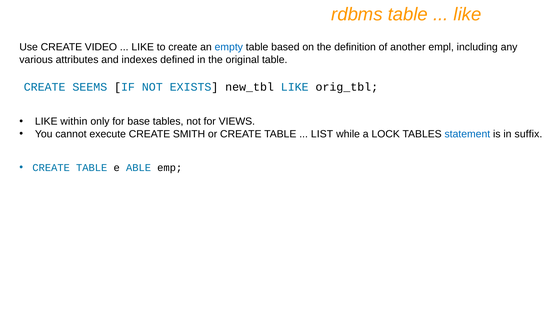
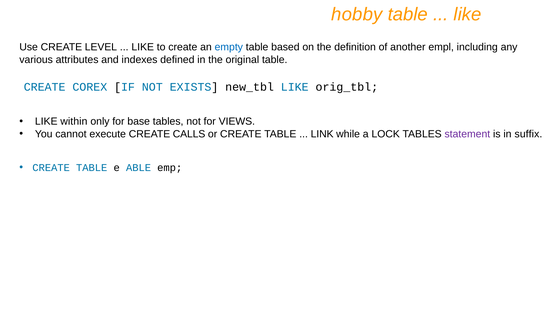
rdbms: rdbms -> hobby
VIDEO: VIDEO -> LEVEL
SEEMS: SEEMS -> COREX
SMITH: SMITH -> CALLS
LIST: LIST -> LINK
statement colour: blue -> purple
